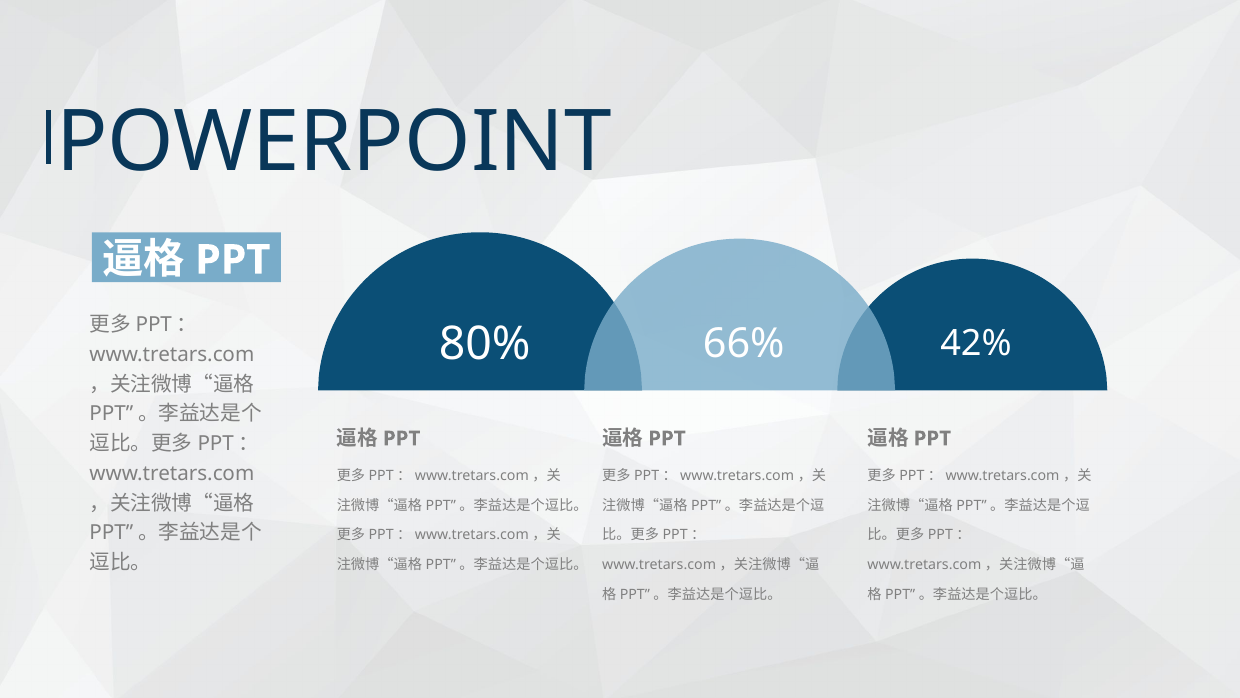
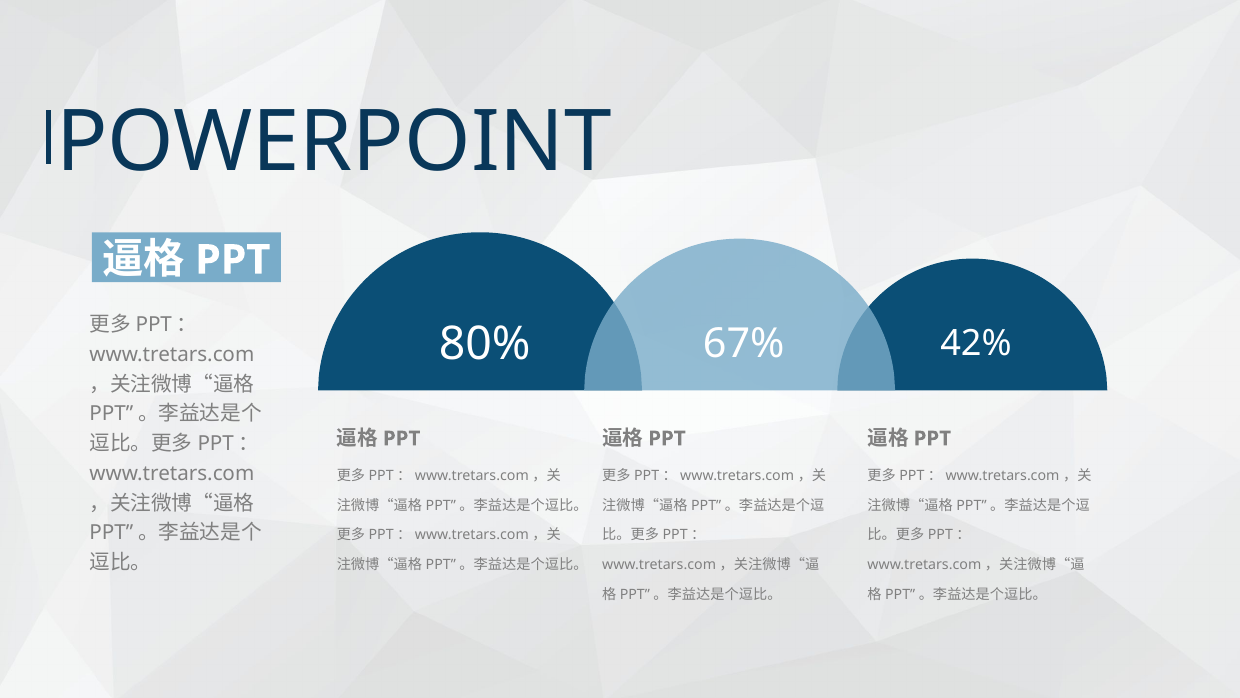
66%: 66% -> 67%
